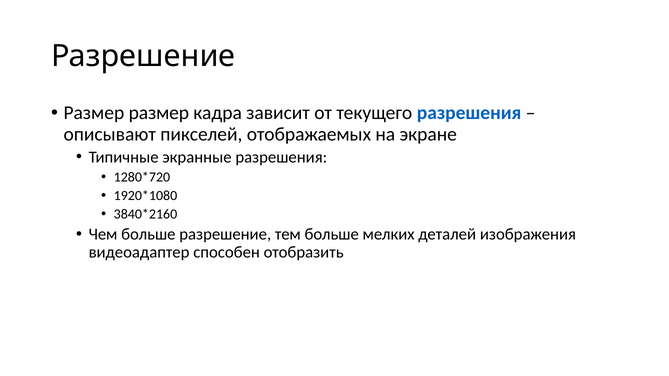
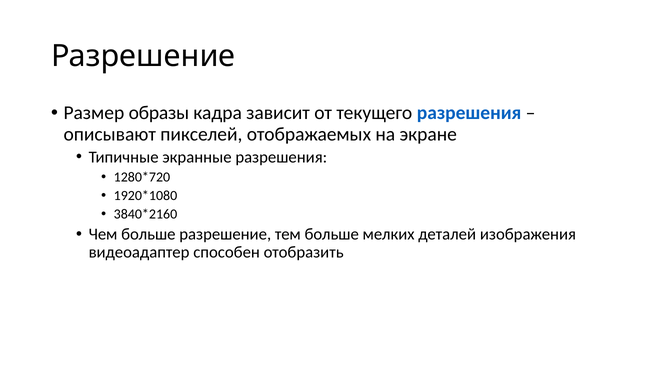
Размер размер: размер -> образы
